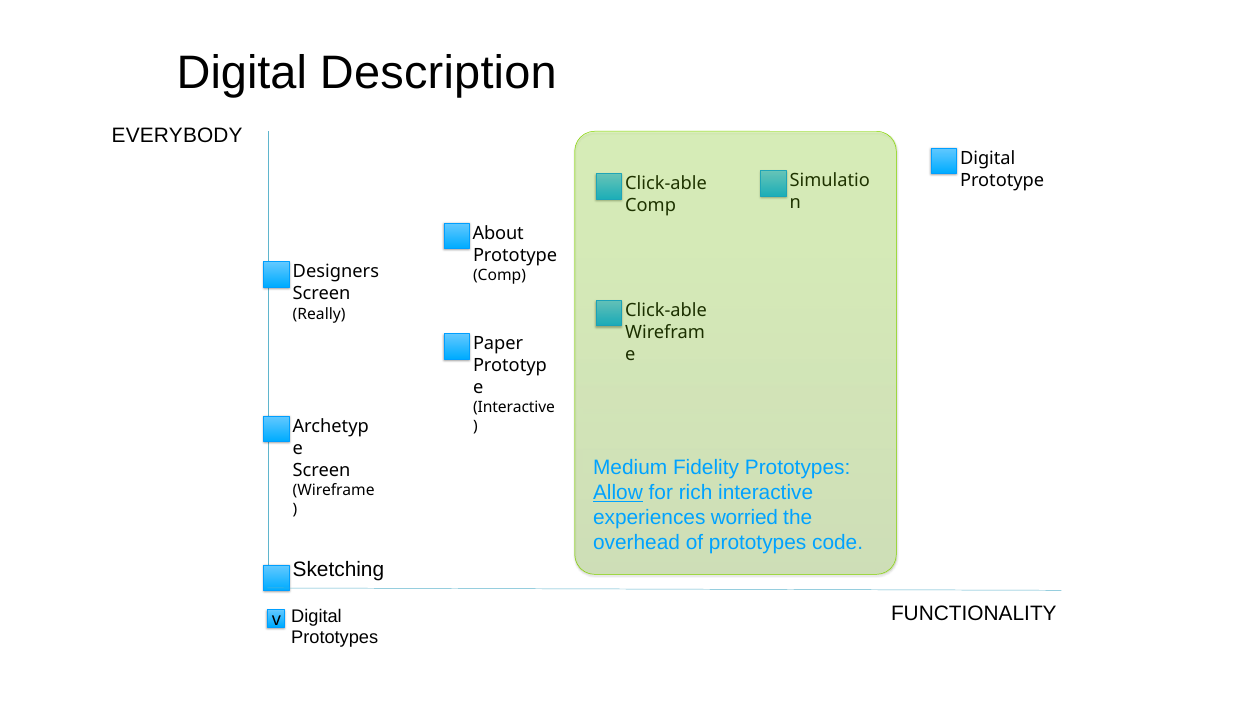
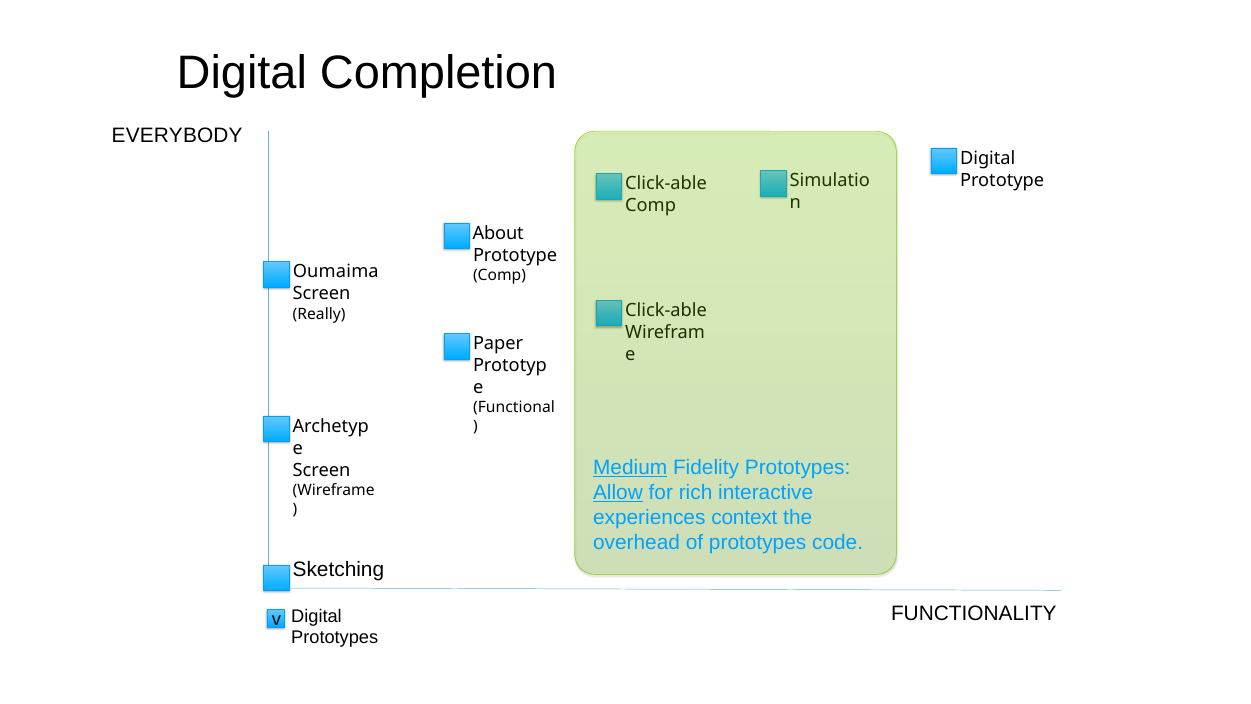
Description: Description -> Completion
Designers: Designers -> Oumaima
Interactive at (514, 408): Interactive -> Functional
Medium underline: none -> present
worried: worried -> context
